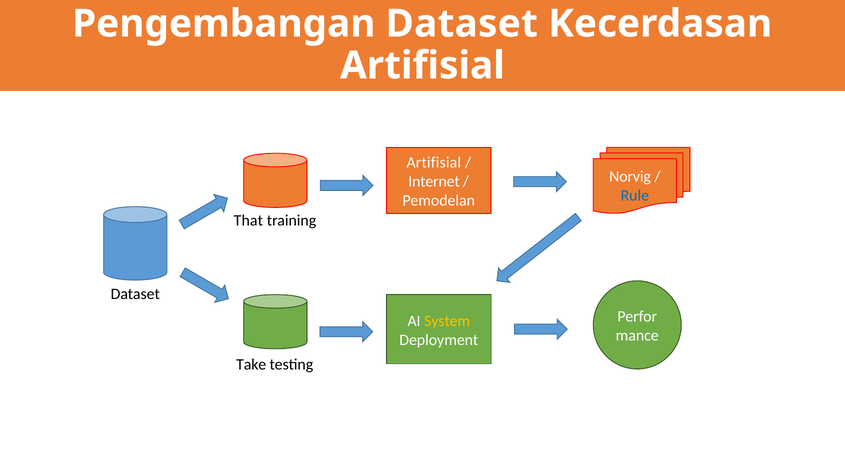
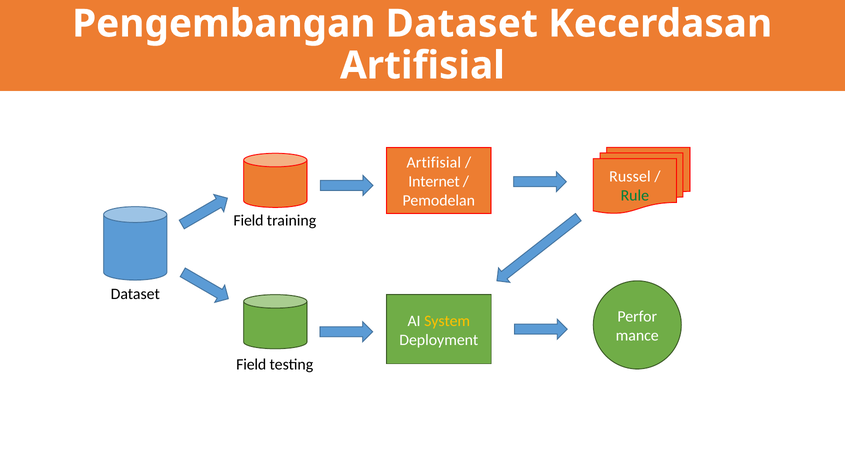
Norvig: Norvig -> Russel
Rule colour: blue -> green
That at (248, 220): That -> Field
Take at (251, 364): Take -> Field
